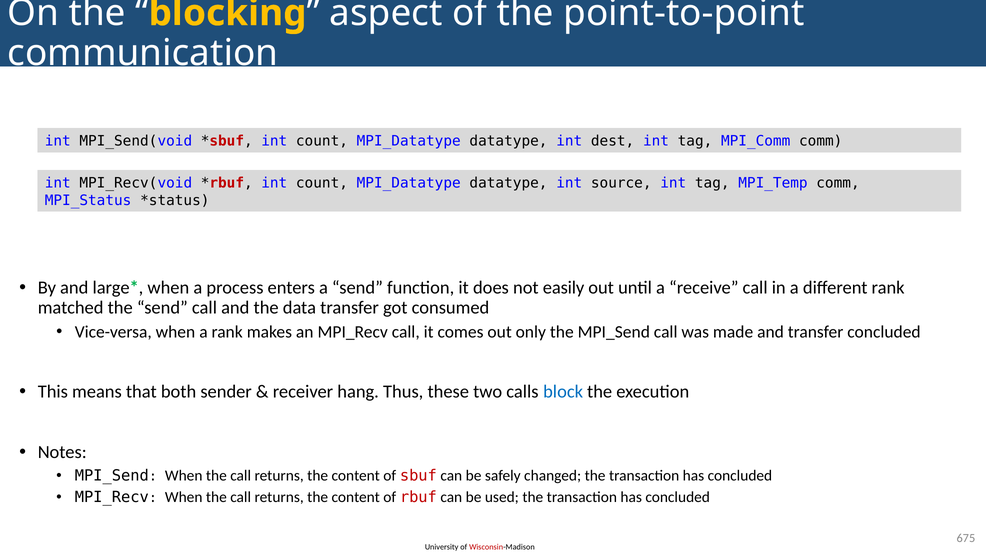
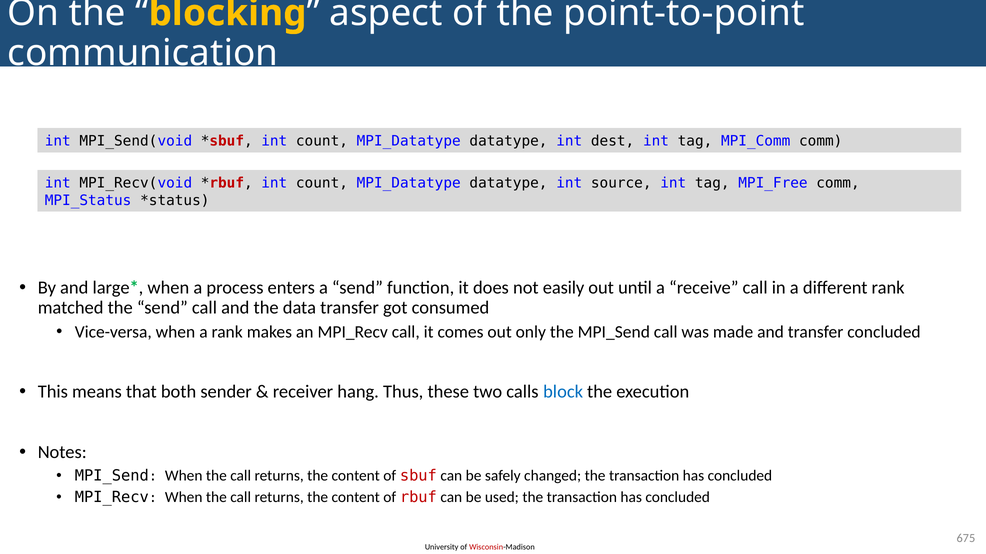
MPI_Temp: MPI_Temp -> MPI_Free
